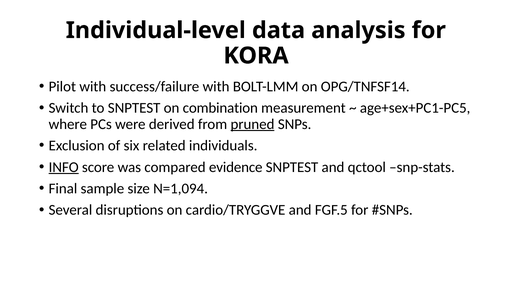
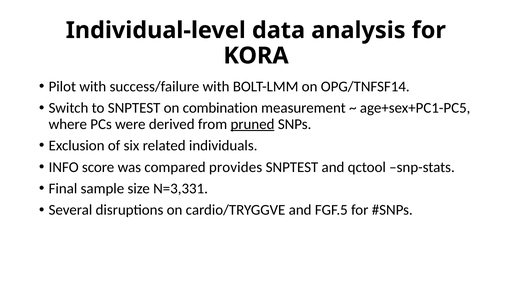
INFO underline: present -> none
evidence: evidence -> provides
N=1,094: N=1,094 -> N=3,331
